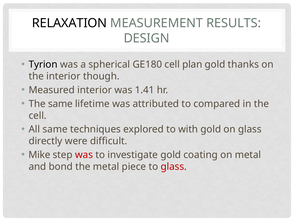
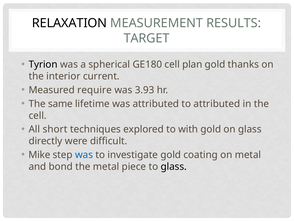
DESIGN: DESIGN -> TARGET
though: though -> current
Measured interior: interior -> require
1.41: 1.41 -> 3.93
to compared: compared -> attributed
All same: same -> short
was at (84, 155) colour: red -> blue
glass at (174, 166) colour: red -> black
